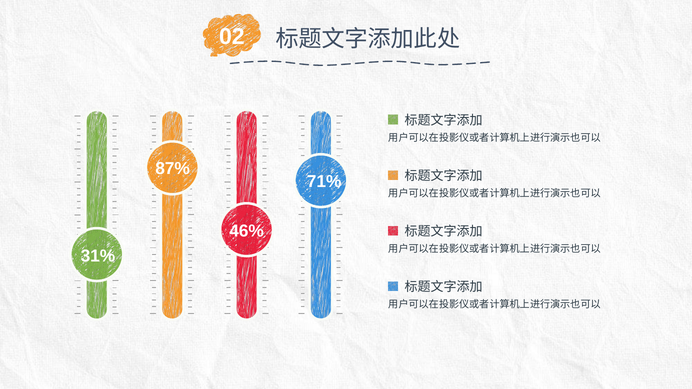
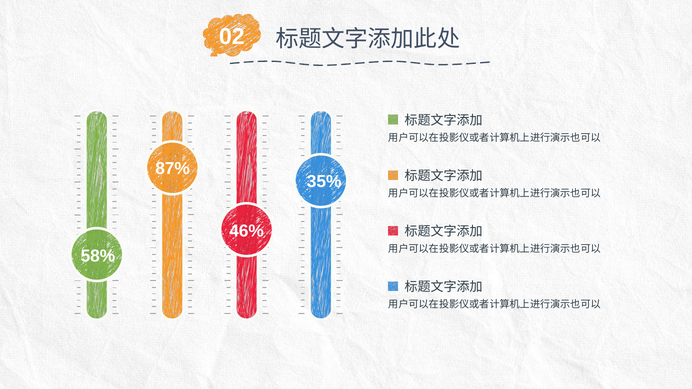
71%: 71% -> 35%
31%: 31% -> 58%
